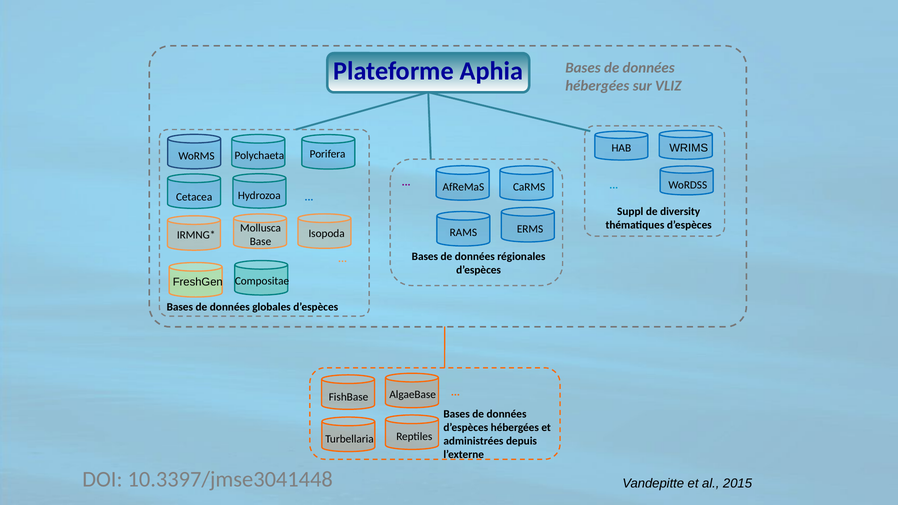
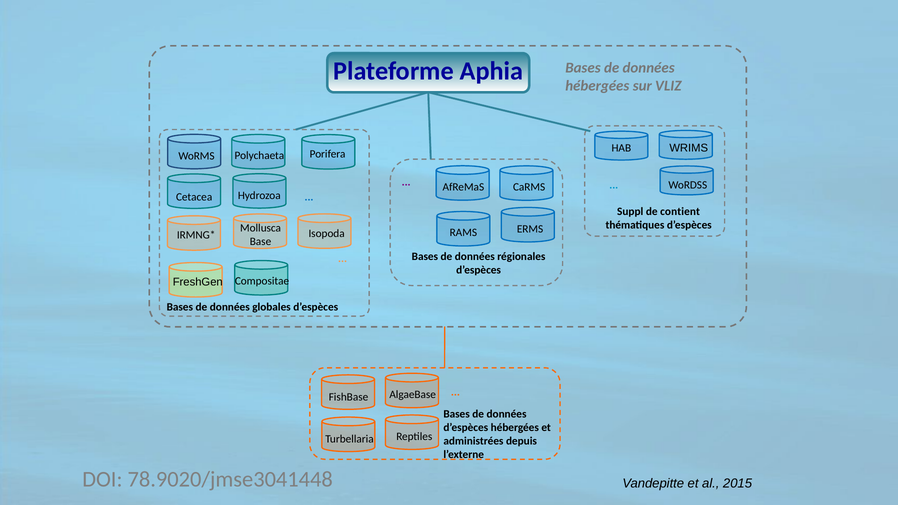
diversity: diversity -> contient
10.3397/jmse3041448: 10.3397/jmse3041448 -> 78.9020/jmse3041448
